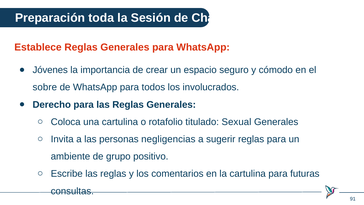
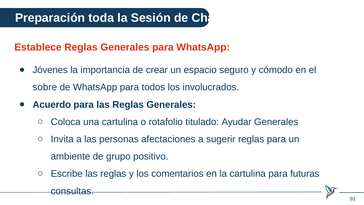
Derecho: Derecho -> Acuerdo
Sexual: Sexual -> Ayudar
negligencias: negligencias -> afectaciones
